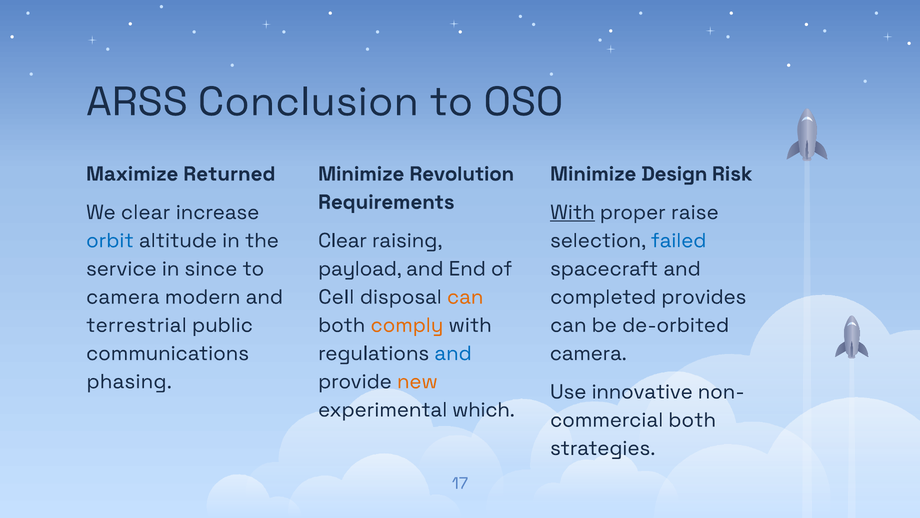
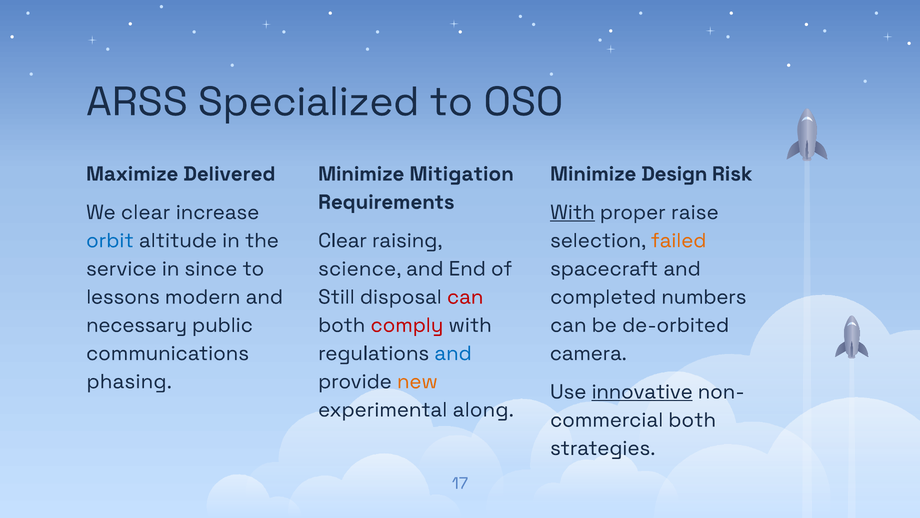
Conclusion: Conclusion -> Specialized
Returned: Returned -> Delivered
Revolution: Revolution -> Mitigation
failed colour: blue -> orange
payload: payload -> science
camera at (123, 297): camera -> lessons
Cell: Cell -> Still
can at (465, 297) colour: orange -> red
provides: provides -> numbers
terrestrial: terrestrial -> necessary
comply colour: orange -> red
innovative underline: none -> present
which: which -> along
